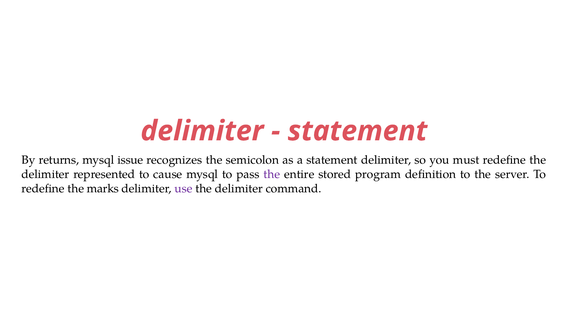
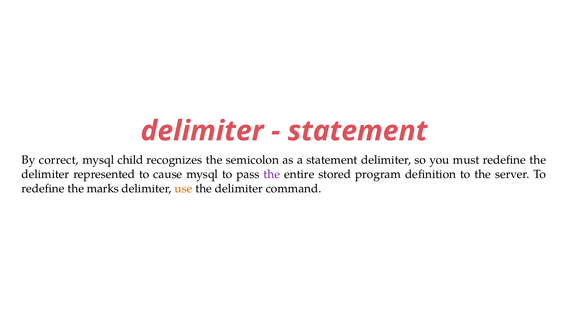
returns: returns -> correct
issue: issue -> child
use colour: purple -> orange
